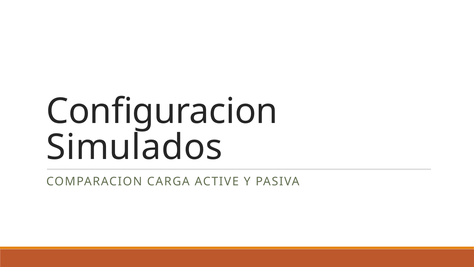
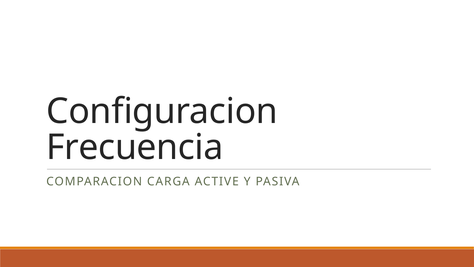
Simulados: Simulados -> Frecuencia
